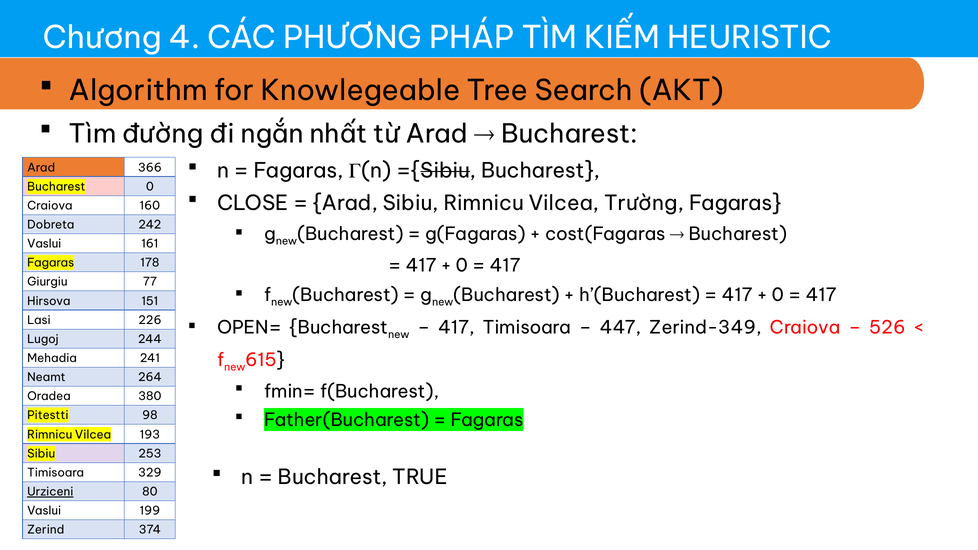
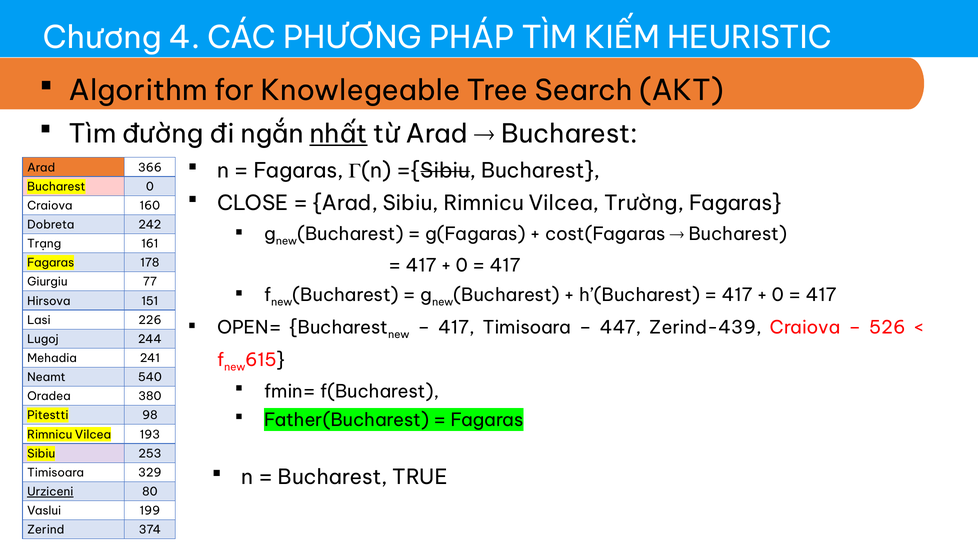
nhất underline: none -> present
Vaslui at (44, 244): Vaslui -> Trạng
Zerind-349: Zerind-349 -> Zerind-439
264: 264 -> 540
